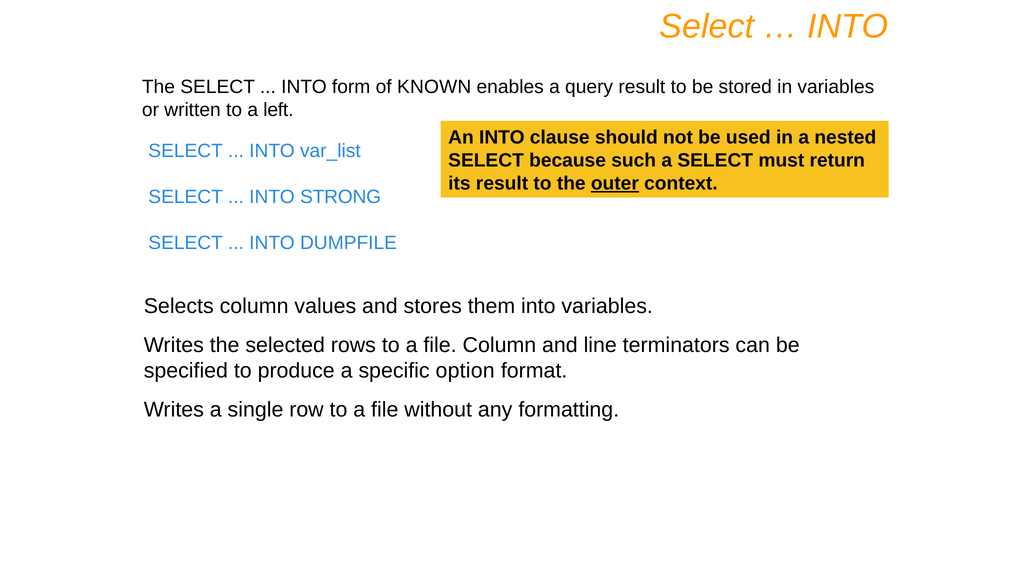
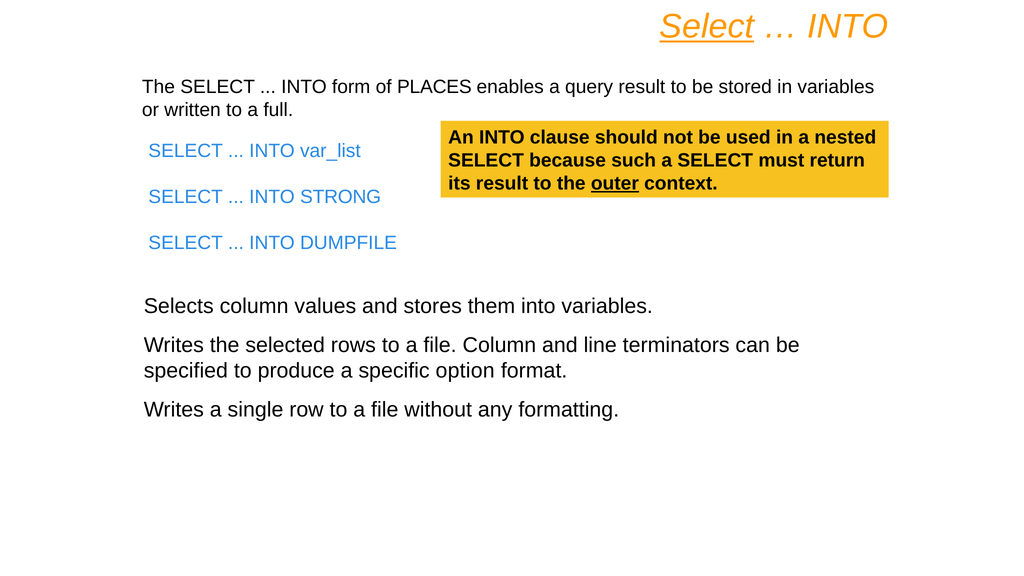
Select at (707, 27) underline: none -> present
KNOWN: KNOWN -> PLACES
left: left -> full
